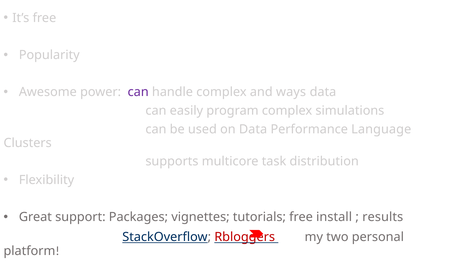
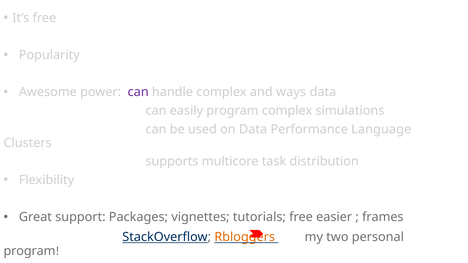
install: install -> easier
results: results -> frames
Rbloggers colour: red -> orange
platform at (29, 251): platform -> program
